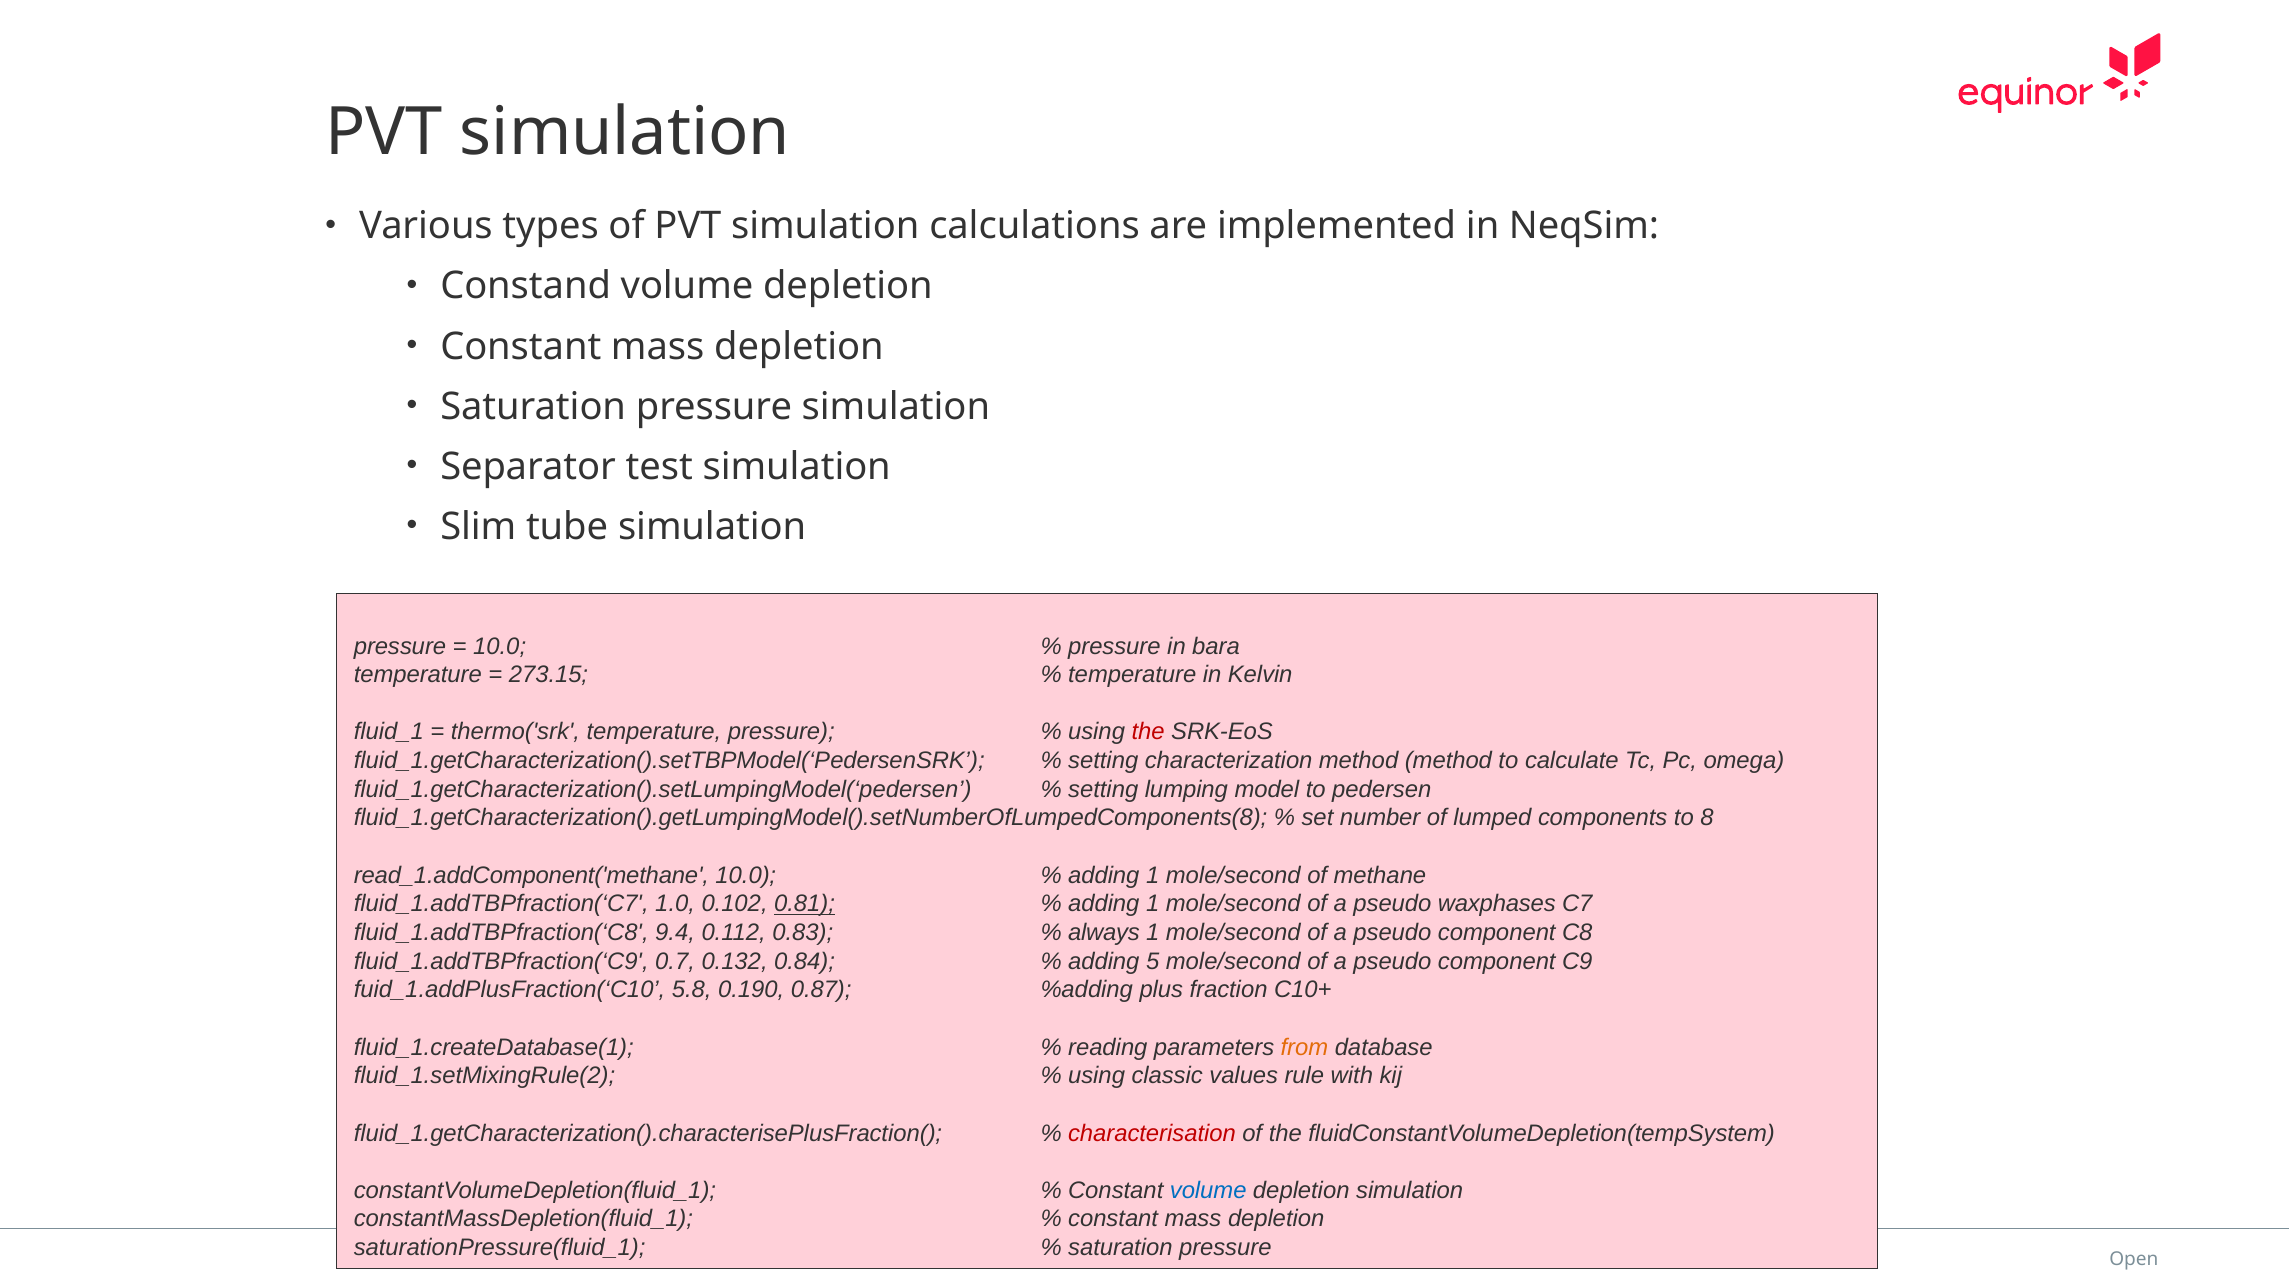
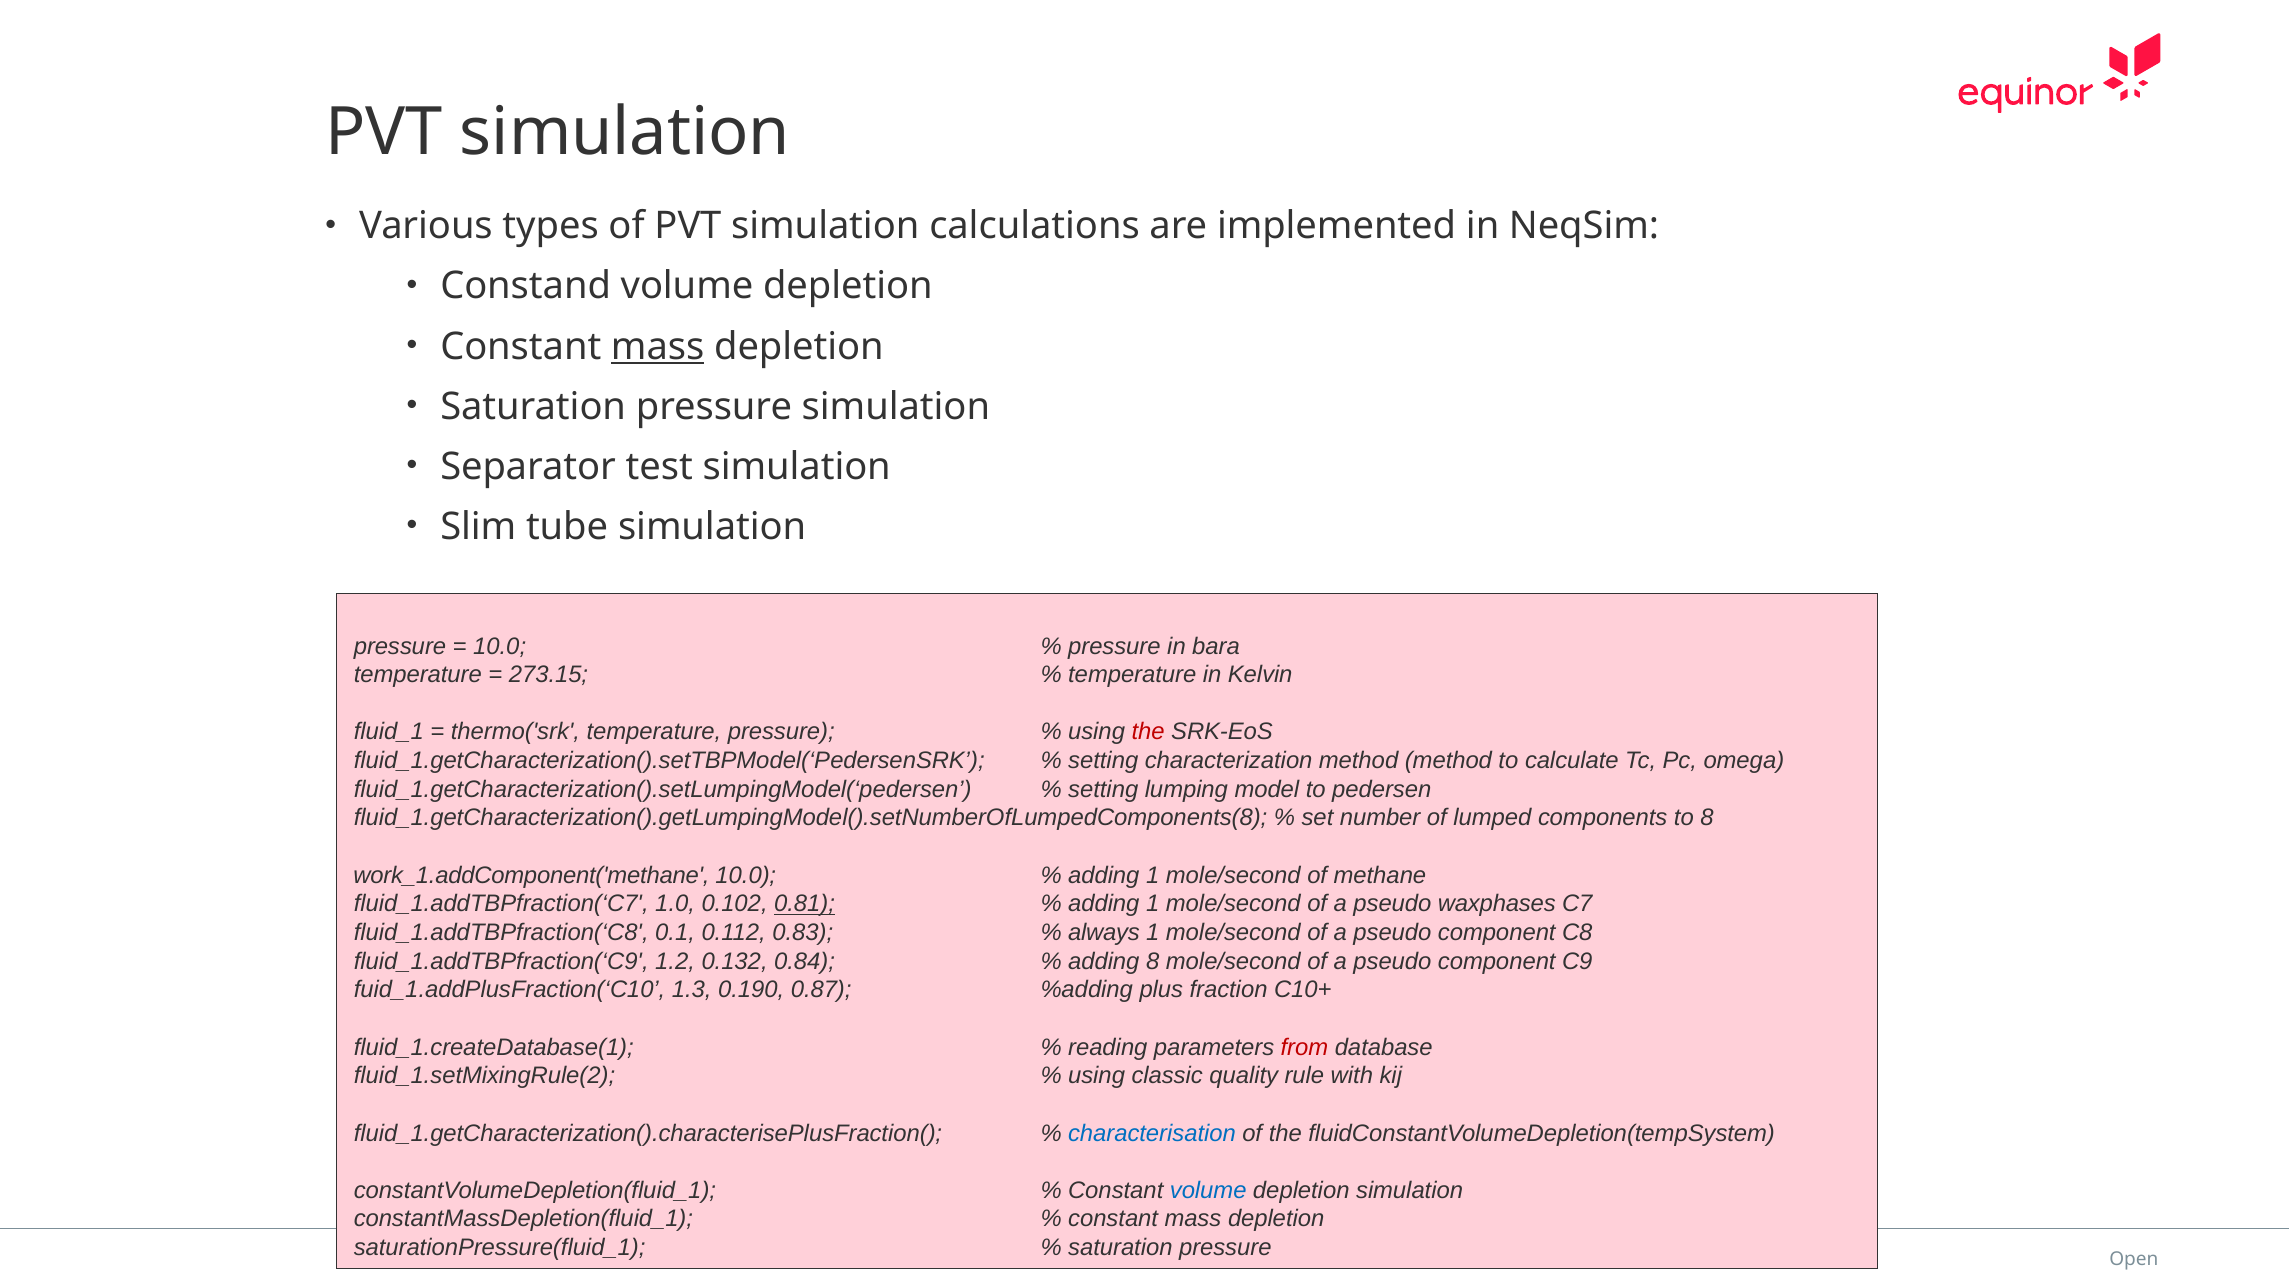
mass at (658, 347) underline: none -> present
read_1.addComponent('methane: read_1.addComponent('methane -> work_1.addComponent('methane
9.4: 9.4 -> 0.1
0.7: 0.7 -> 1.2
adding 5: 5 -> 8
5.8: 5.8 -> 1.3
from colour: orange -> red
values: values -> quality
characterisation colour: red -> blue
